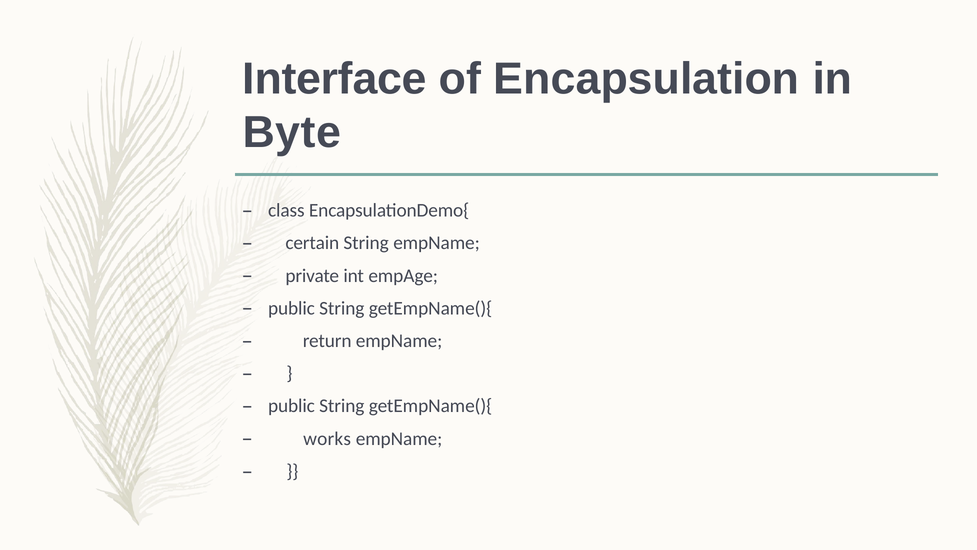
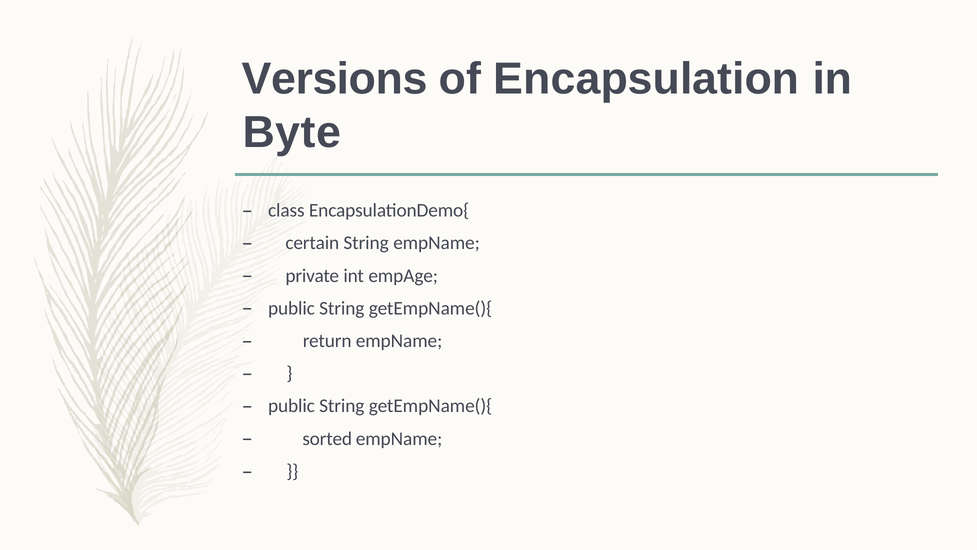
Interface: Interface -> Versions
works: works -> sorted
